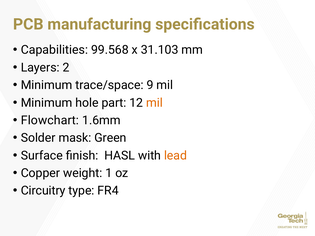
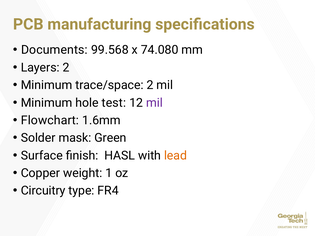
Capabilities: Capabilities -> Documents
31.103: 31.103 -> 74.080
trace/space 9: 9 -> 2
part: part -> test
mil at (154, 103) colour: orange -> purple
